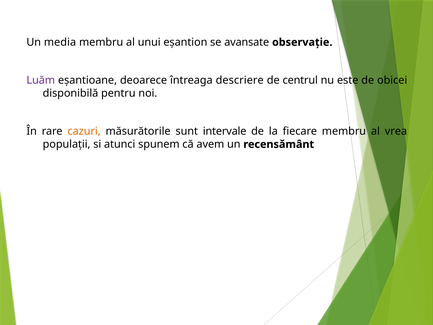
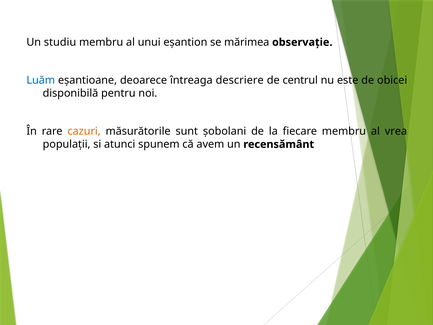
media: media -> studiu
avansate: avansate -> mărimea
Luăm colour: purple -> blue
intervale: intervale -> șobolani
